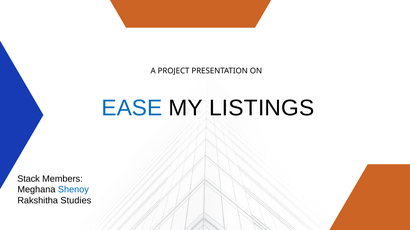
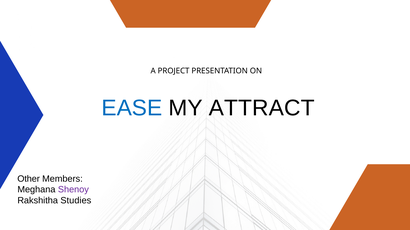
LISTINGS: LISTINGS -> ATTRACT
Stack: Stack -> Other
Shenoy colour: blue -> purple
